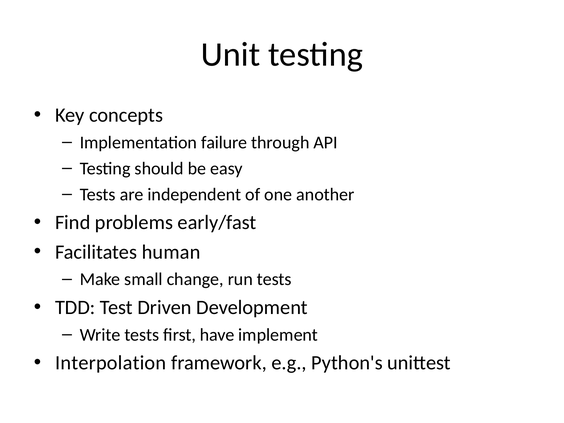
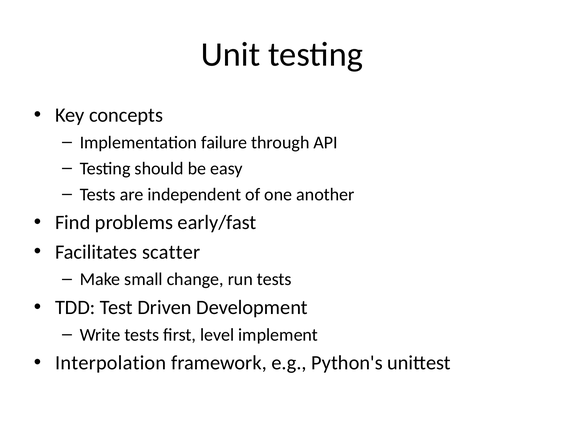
human: human -> scatter
have: have -> level
